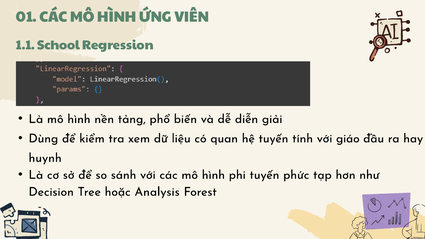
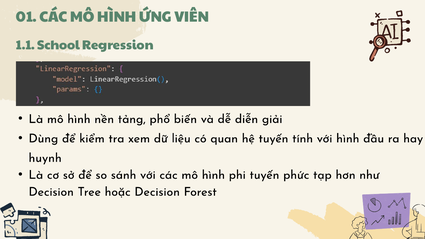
với giáo: giáo -> hình
hoặc Analysis: Analysis -> Decision
